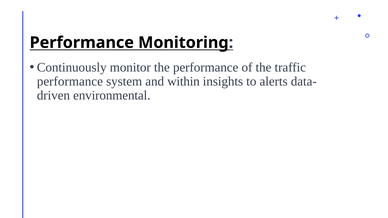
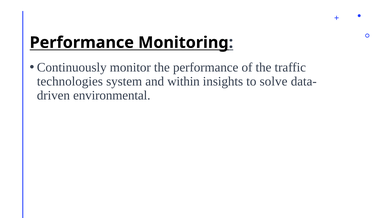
performance at (70, 81): performance -> technologies
alerts: alerts -> solve
